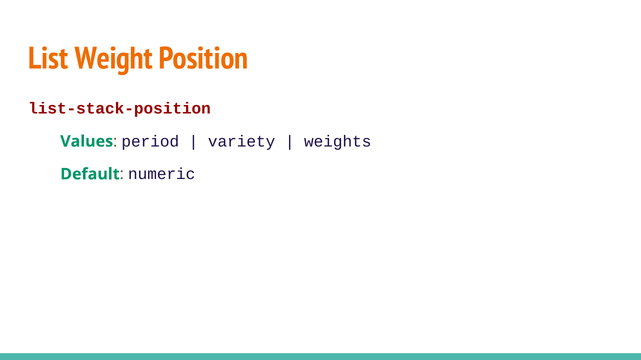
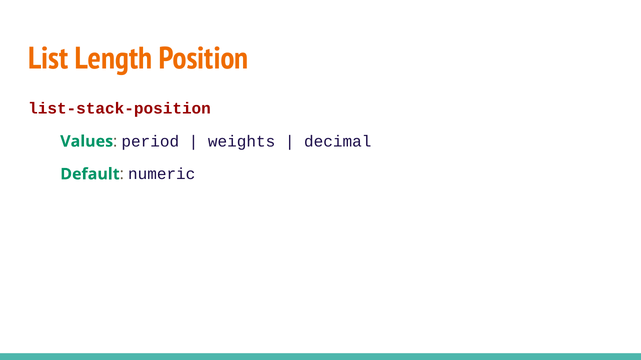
Weight: Weight -> Length
variety: variety -> weights
weights: weights -> decimal
